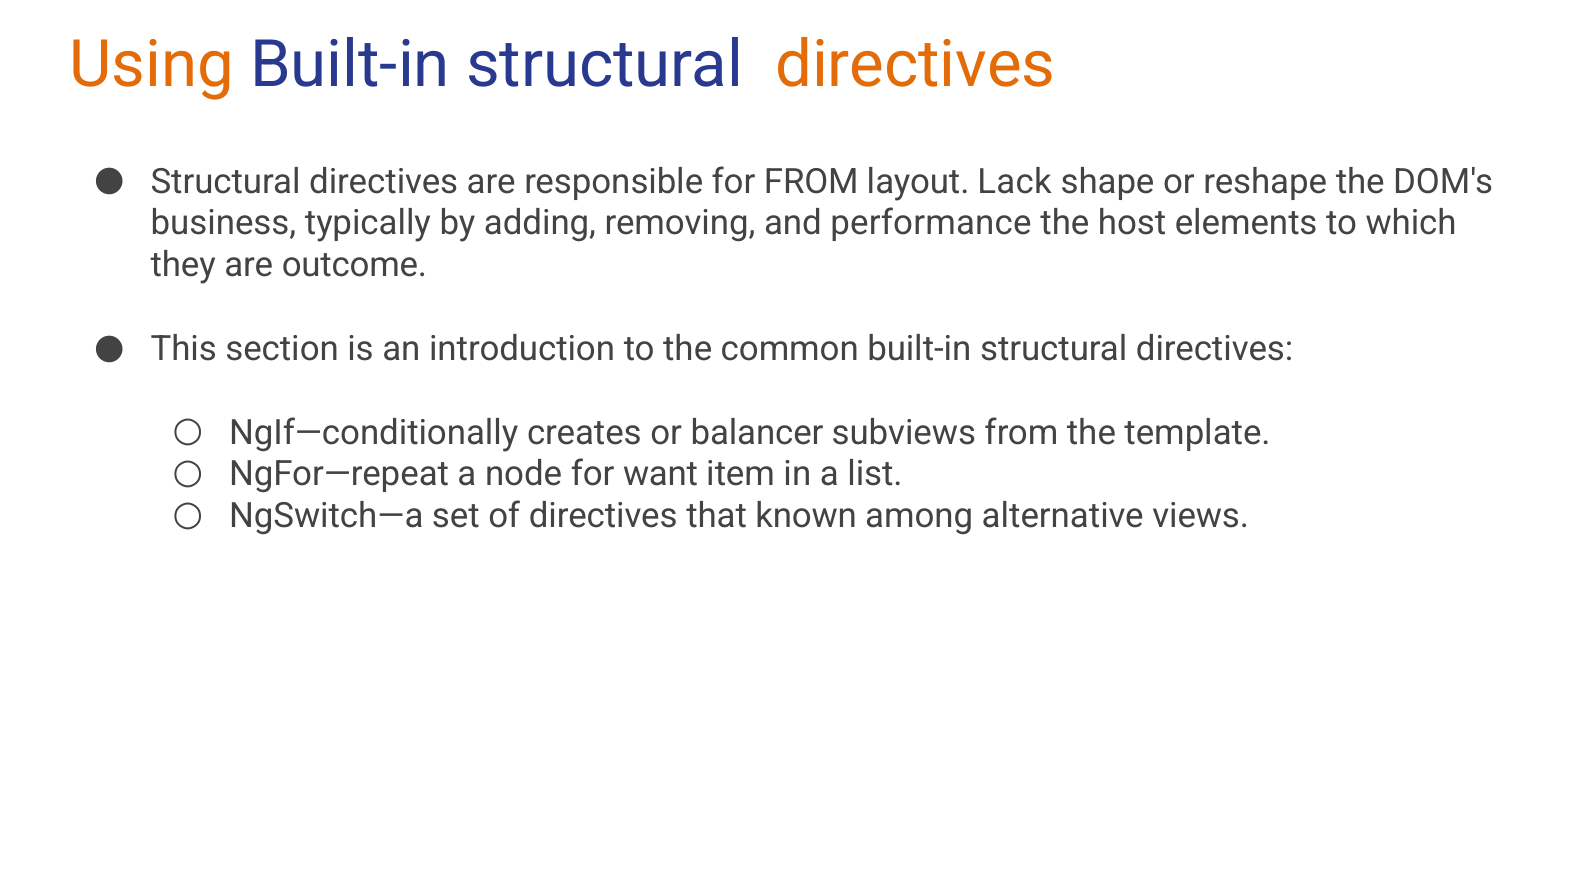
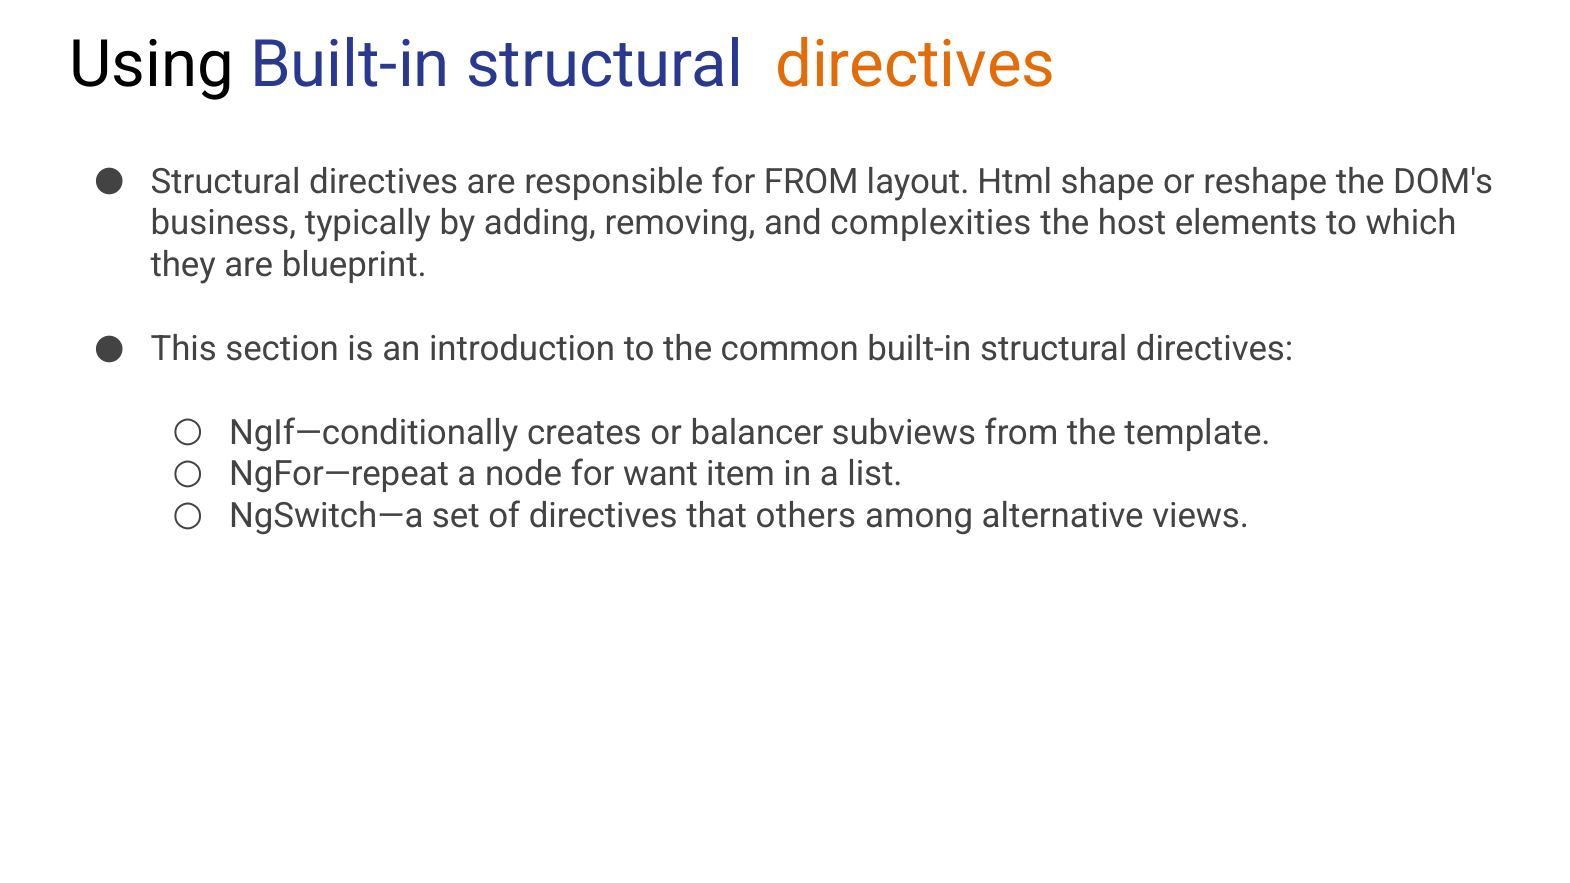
Using colour: orange -> black
Lack: Lack -> Html
performance: performance -> complexities
outcome: outcome -> blueprint
known: known -> others
